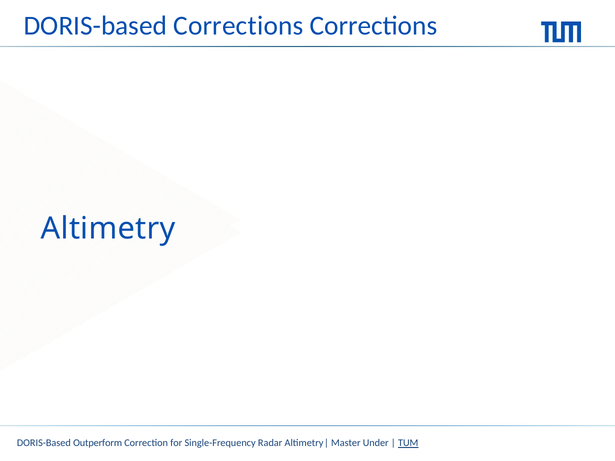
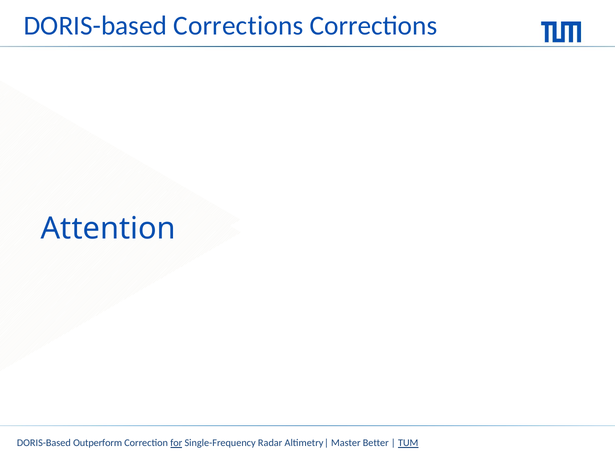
Altimetry: Altimetry -> Attention
for underline: none -> present
Under: Under -> Better
